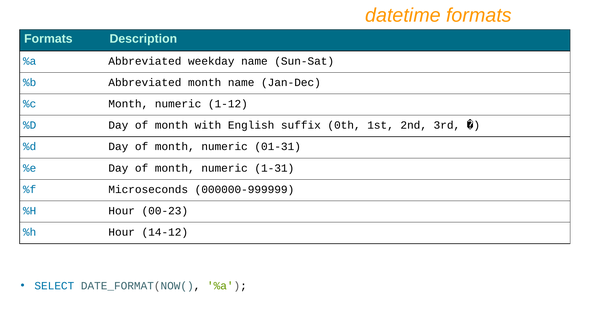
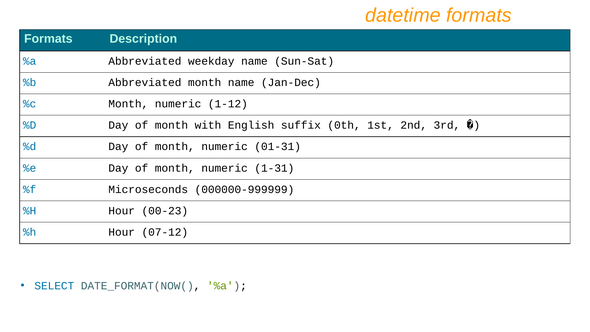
14-12: 14-12 -> 07-12
